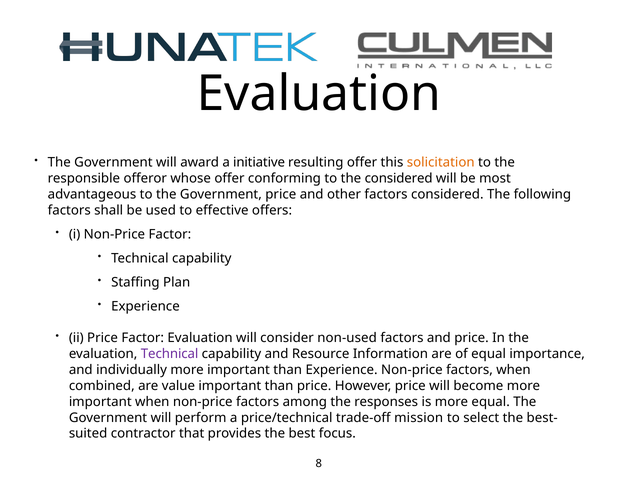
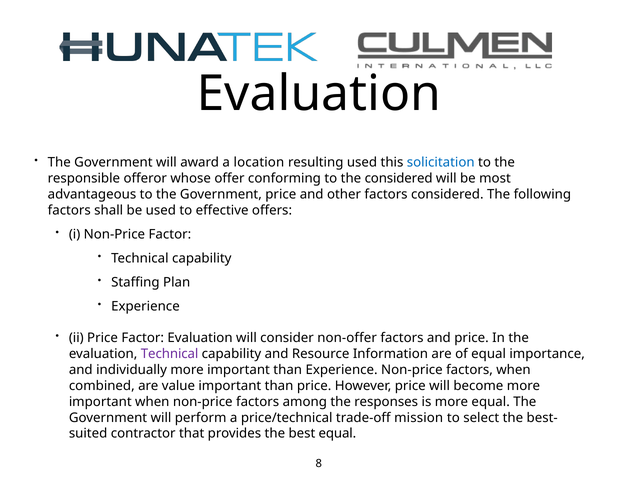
initiative: initiative -> location
resulting offer: offer -> used
solicitation colour: orange -> blue
non-used: non-used -> non-offer
best focus: focus -> equal
